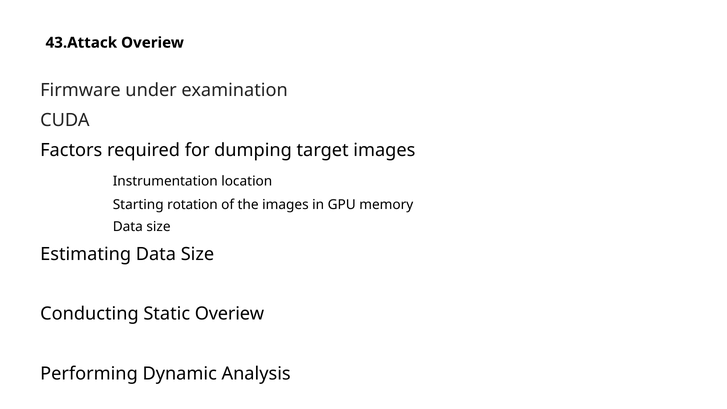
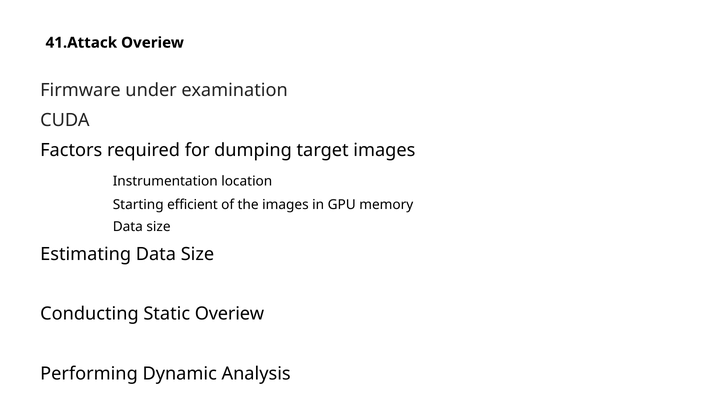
43.Attack: 43.Attack -> 41.Attack
rotation: rotation -> efficient
